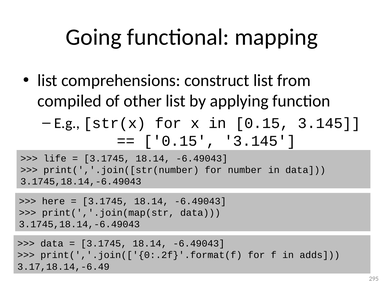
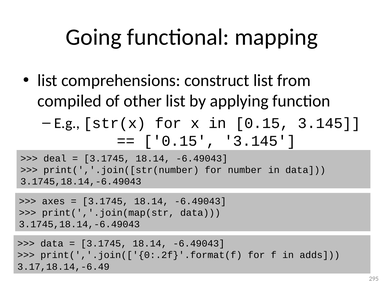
life: life -> deal
here: here -> axes
